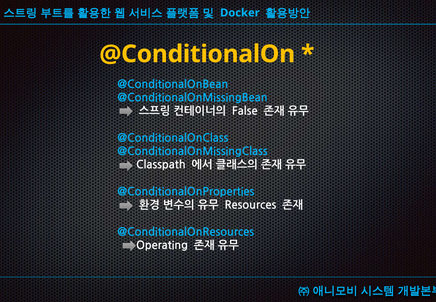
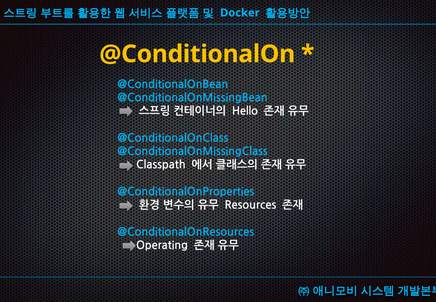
False: False -> Hello
